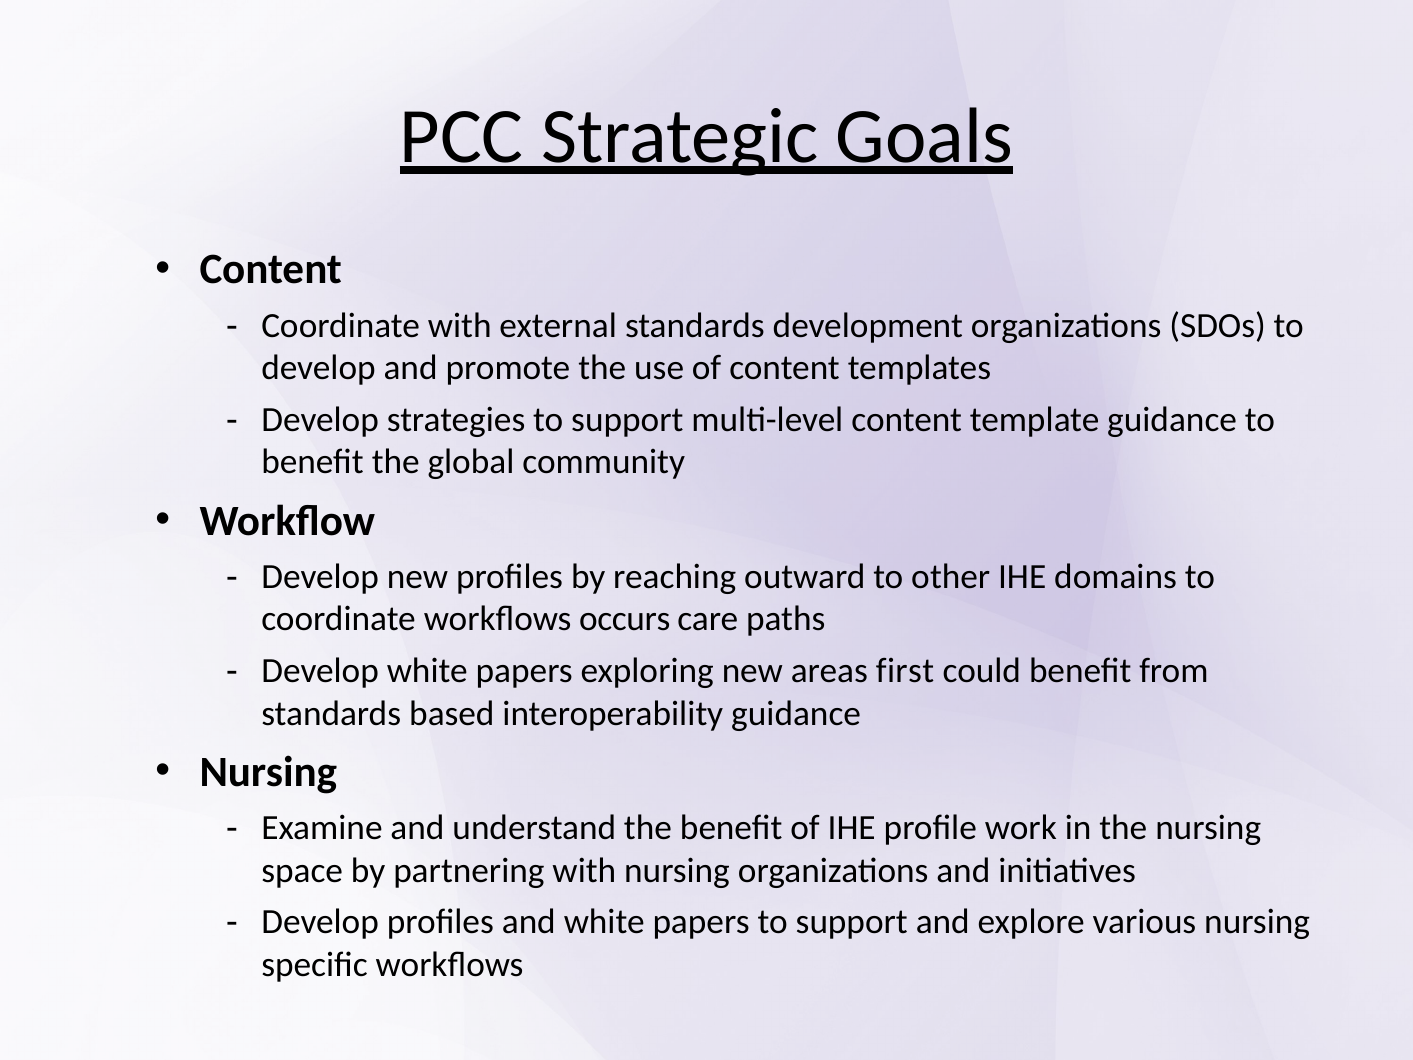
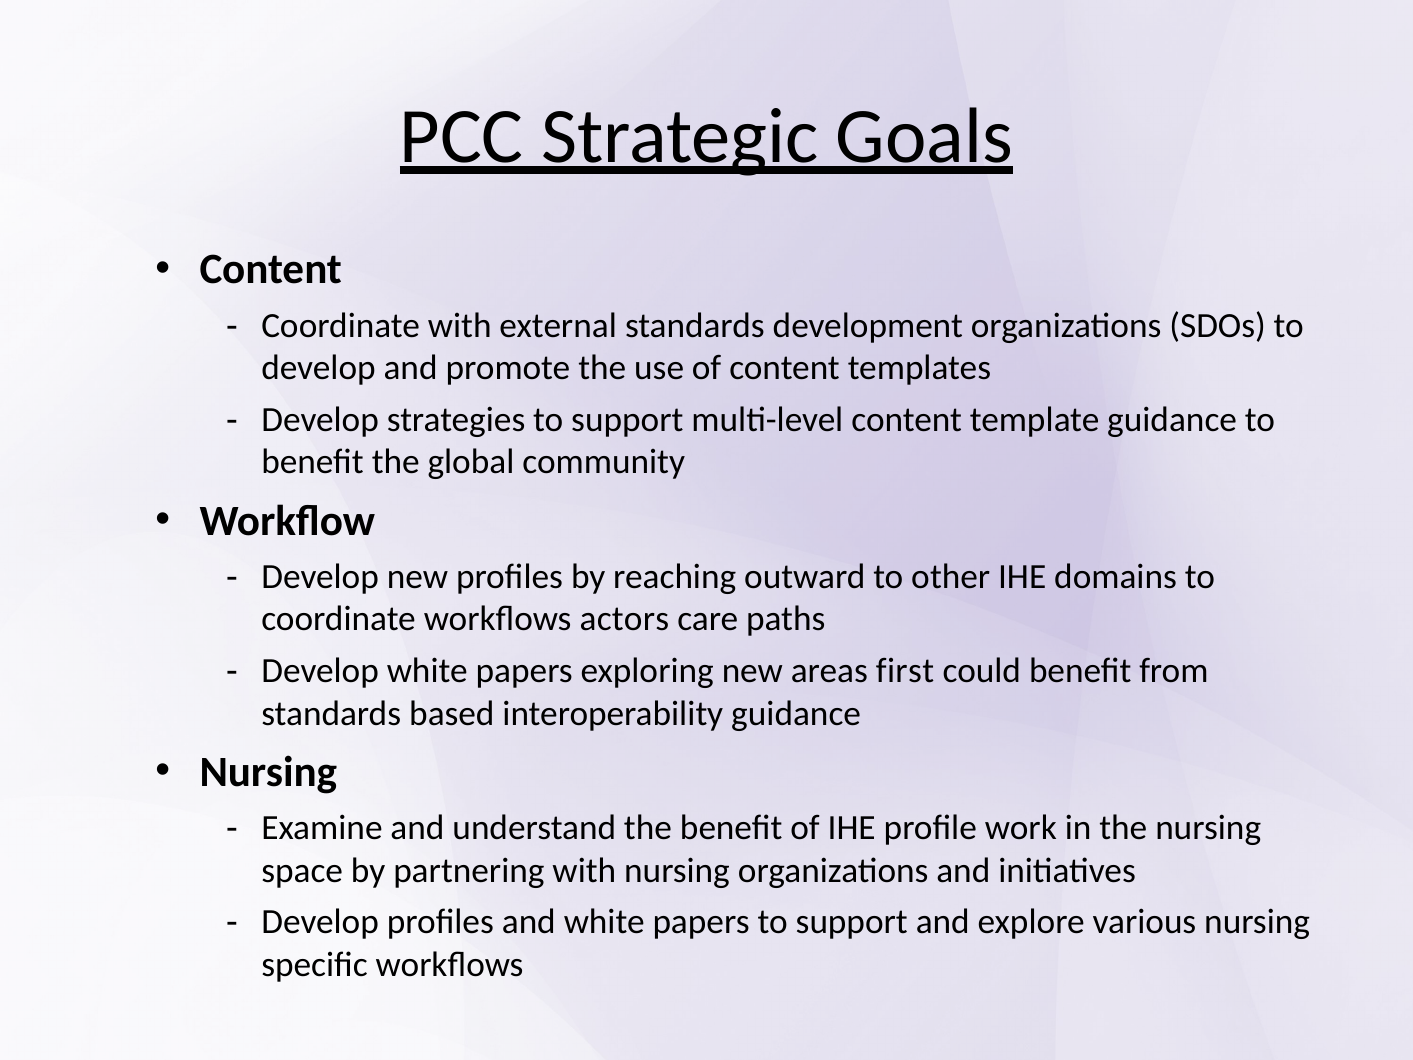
occurs: occurs -> actors
